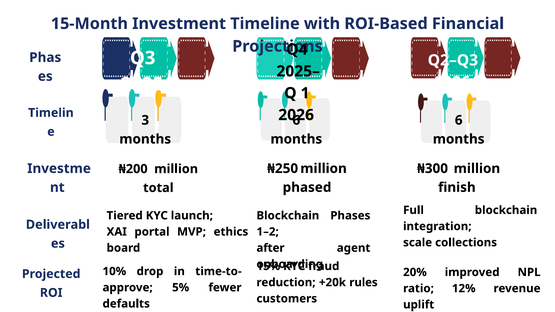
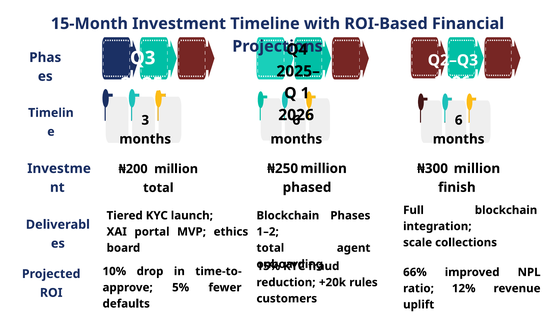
after at (270, 248): after -> total
20%: 20% -> 66%
